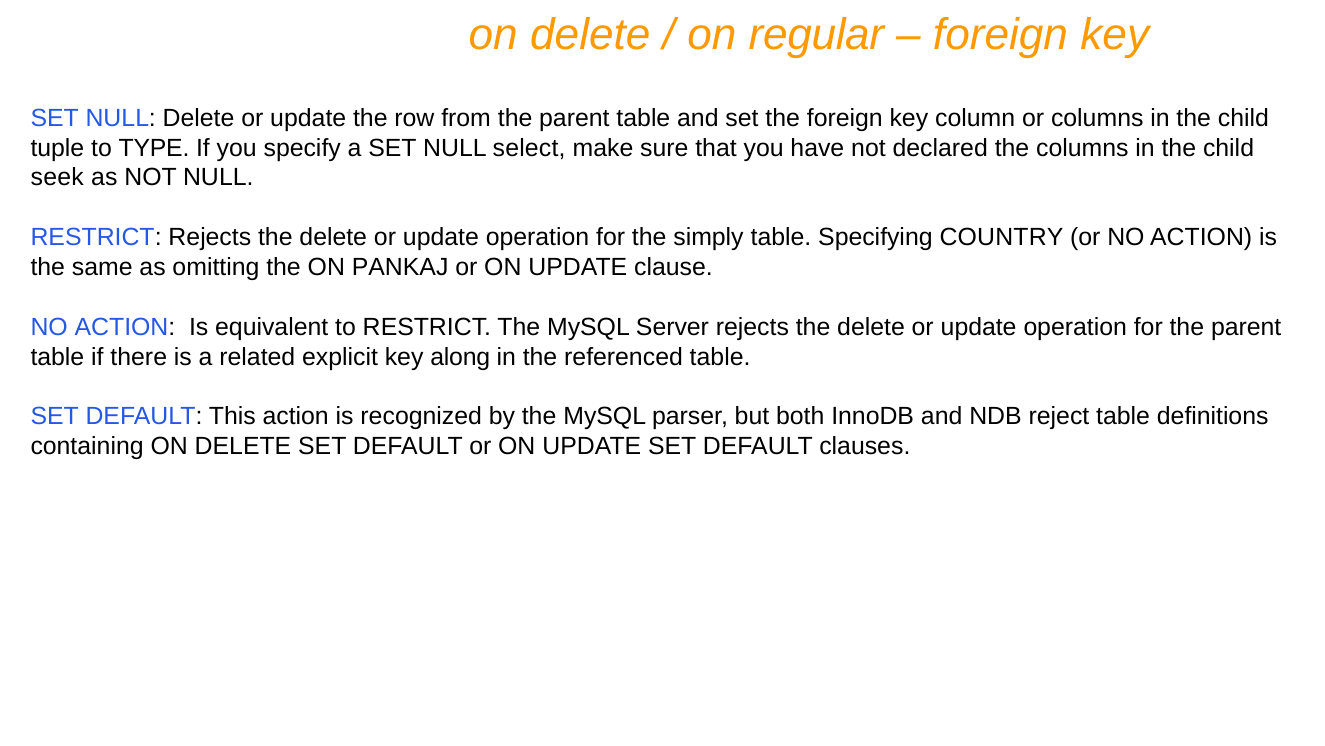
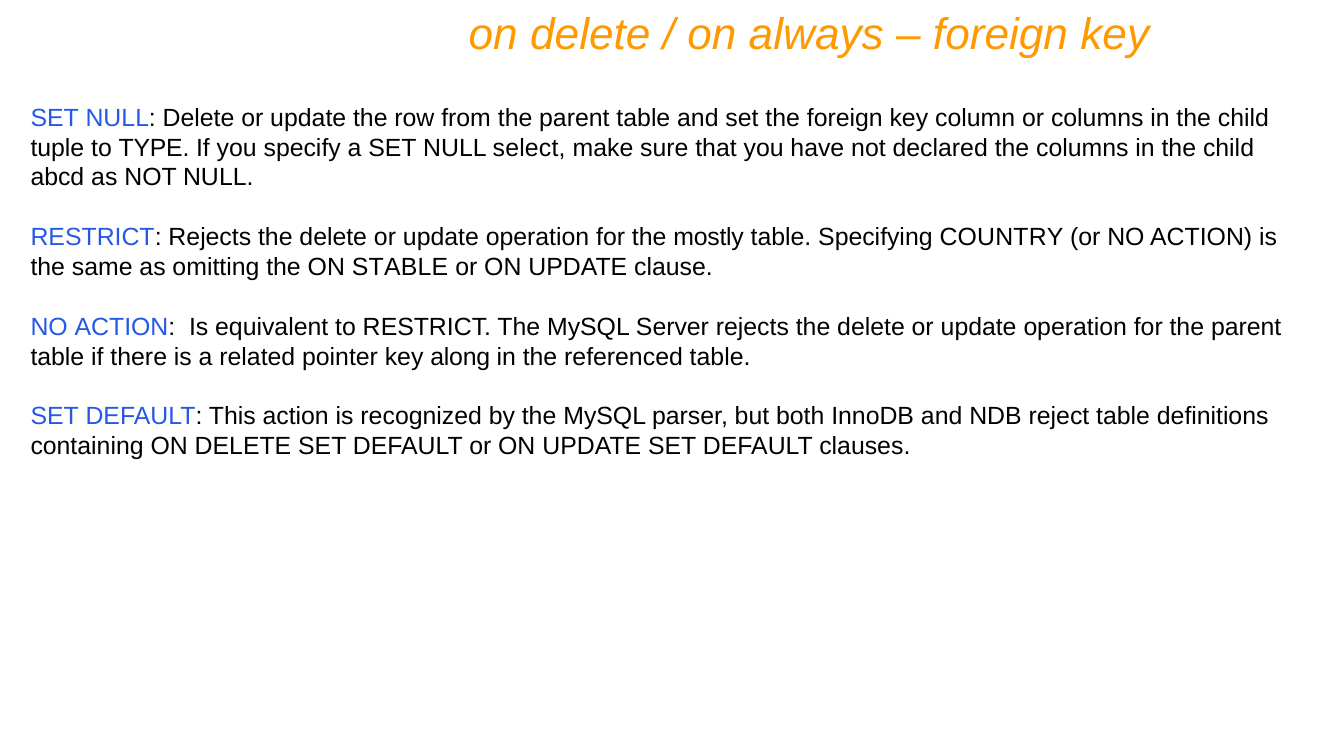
regular: regular -> always
seek: seek -> abcd
simply: simply -> mostly
PANKAJ: PANKAJ -> STABLE
explicit: explicit -> pointer
